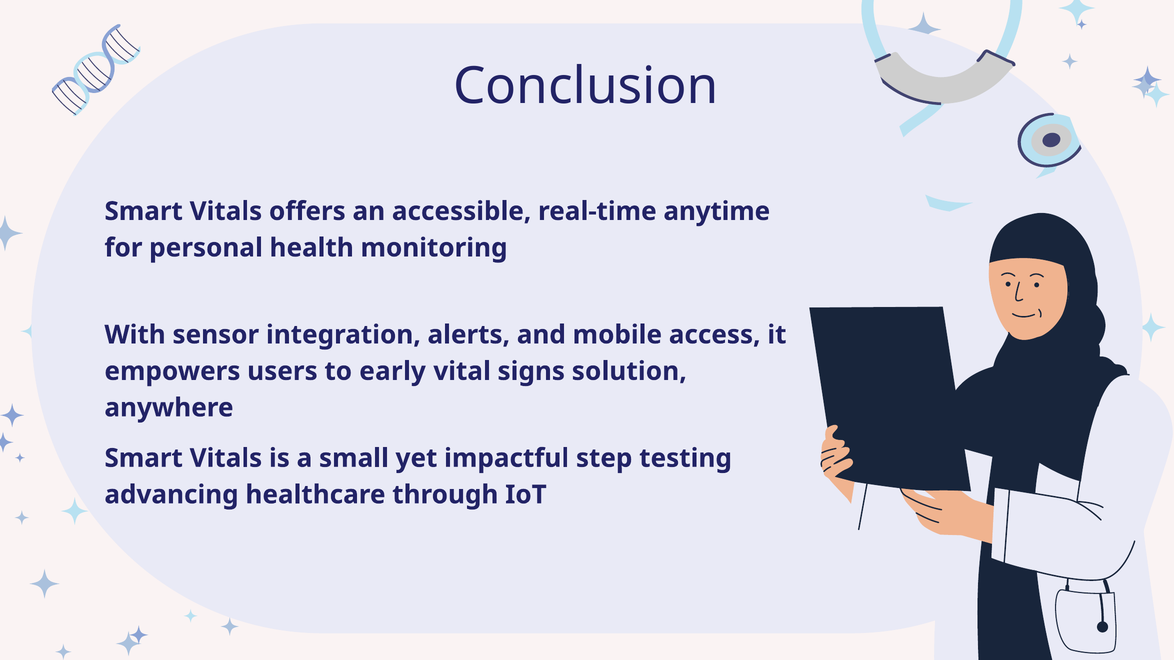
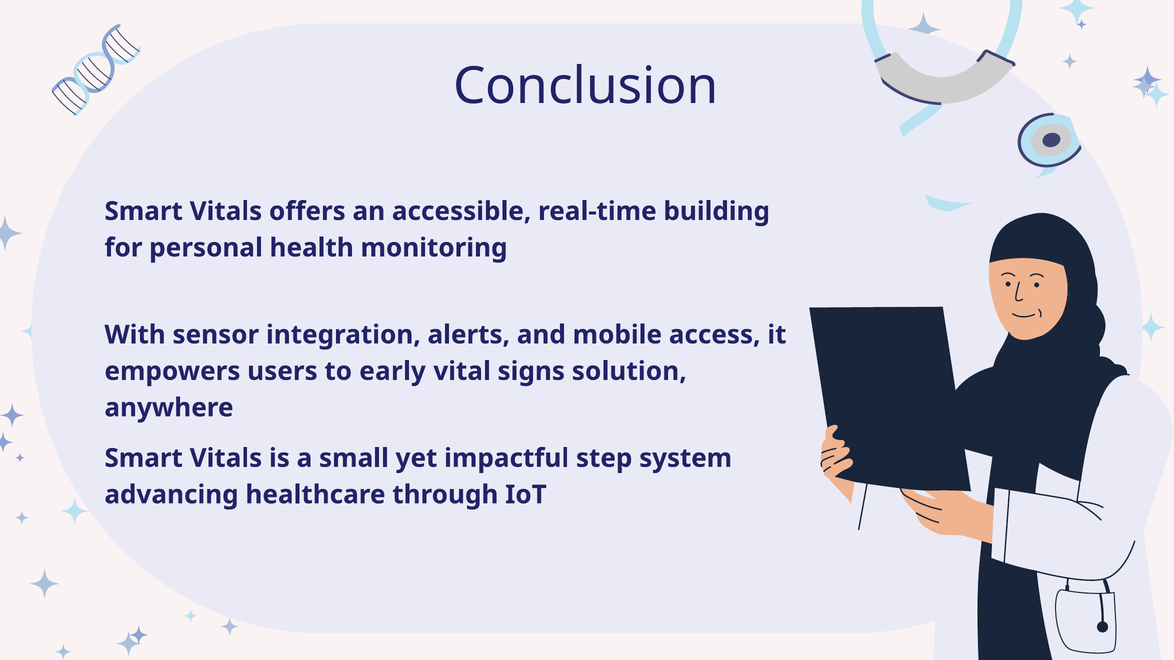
anytime: anytime -> building
testing: testing -> system
